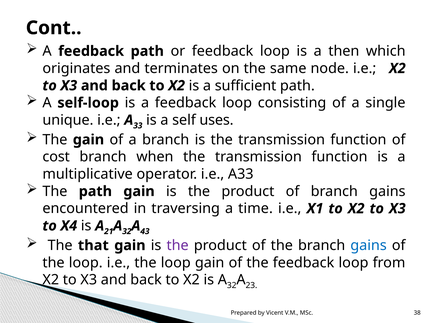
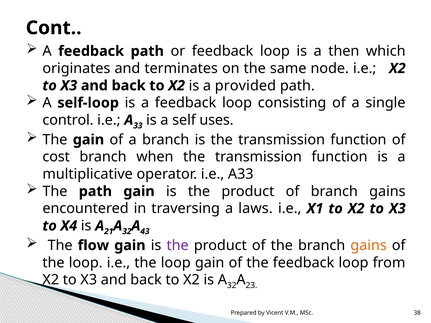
sufficient: sufficient -> provided
unique: unique -> control
time: time -> laws
that: that -> flow
gains at (369, 246) colour: blue -> orange
